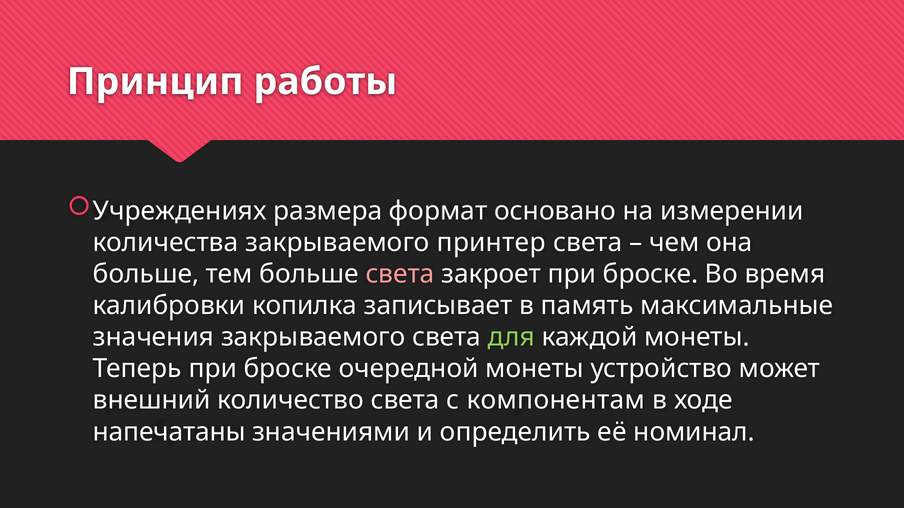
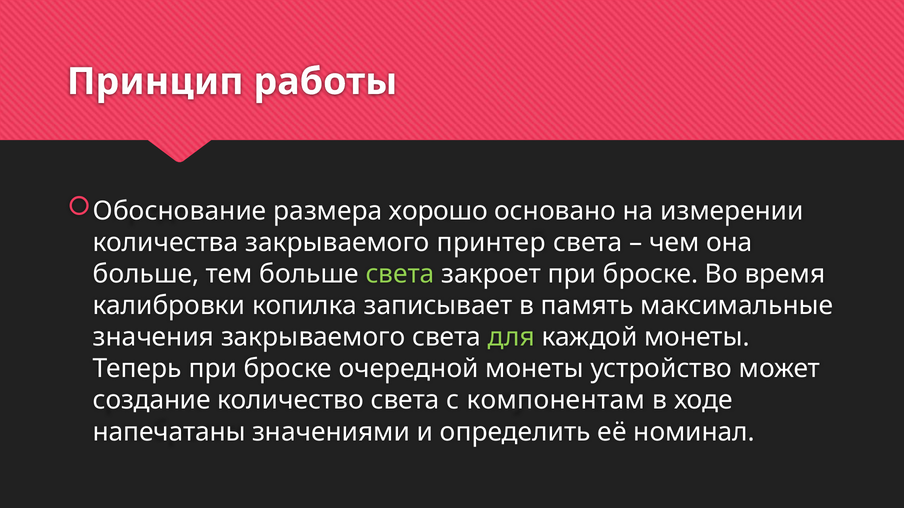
Учреждениях: Учреждениях -> Обоснование
формат: формат -> хорошо
света at (400, 274) colour: pink -> light green
внешний: внешний -> создание
